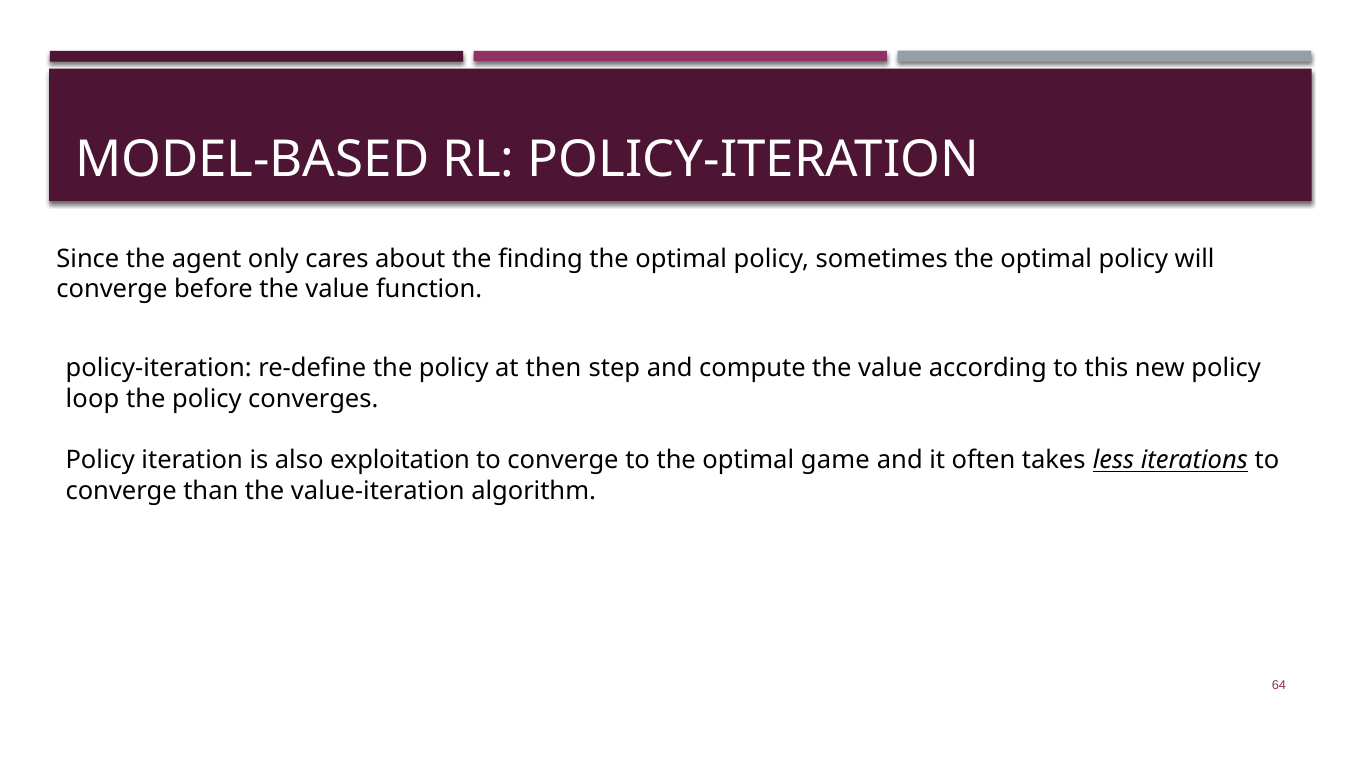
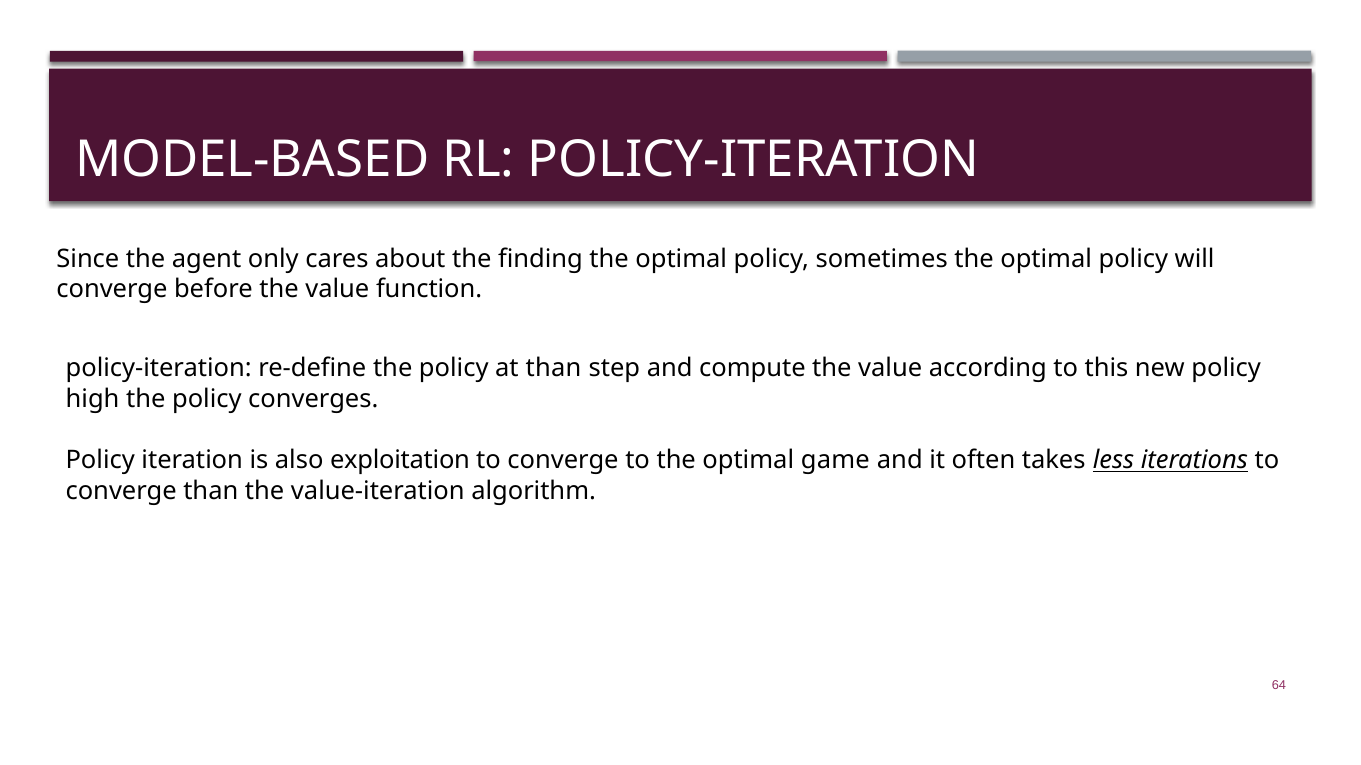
at then: then -> than
loop: loop -> high
